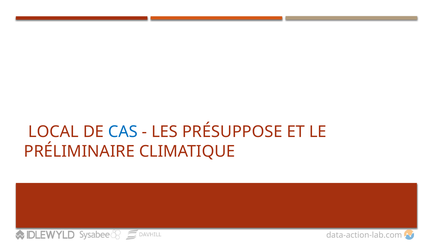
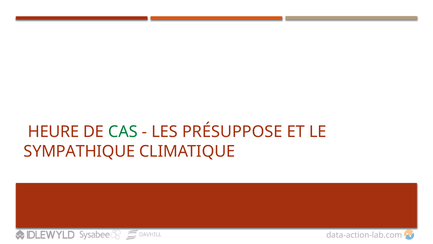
LOCAL: LOCAL -> HEURE
CAS colour: blue -> green
PRÉLIMINAIRE: PRÉLIMINAIRE -> SYMPATHIQUE
